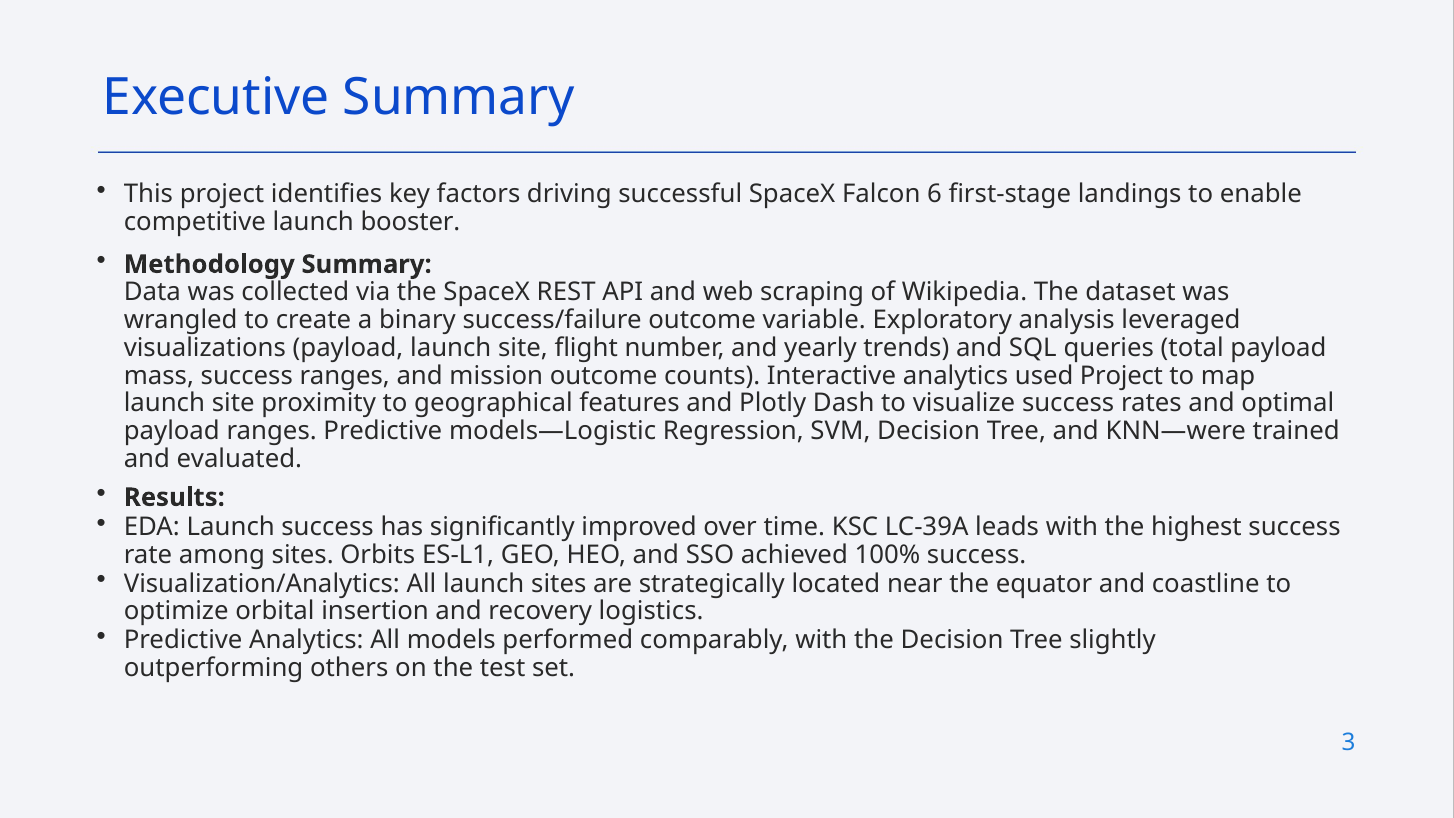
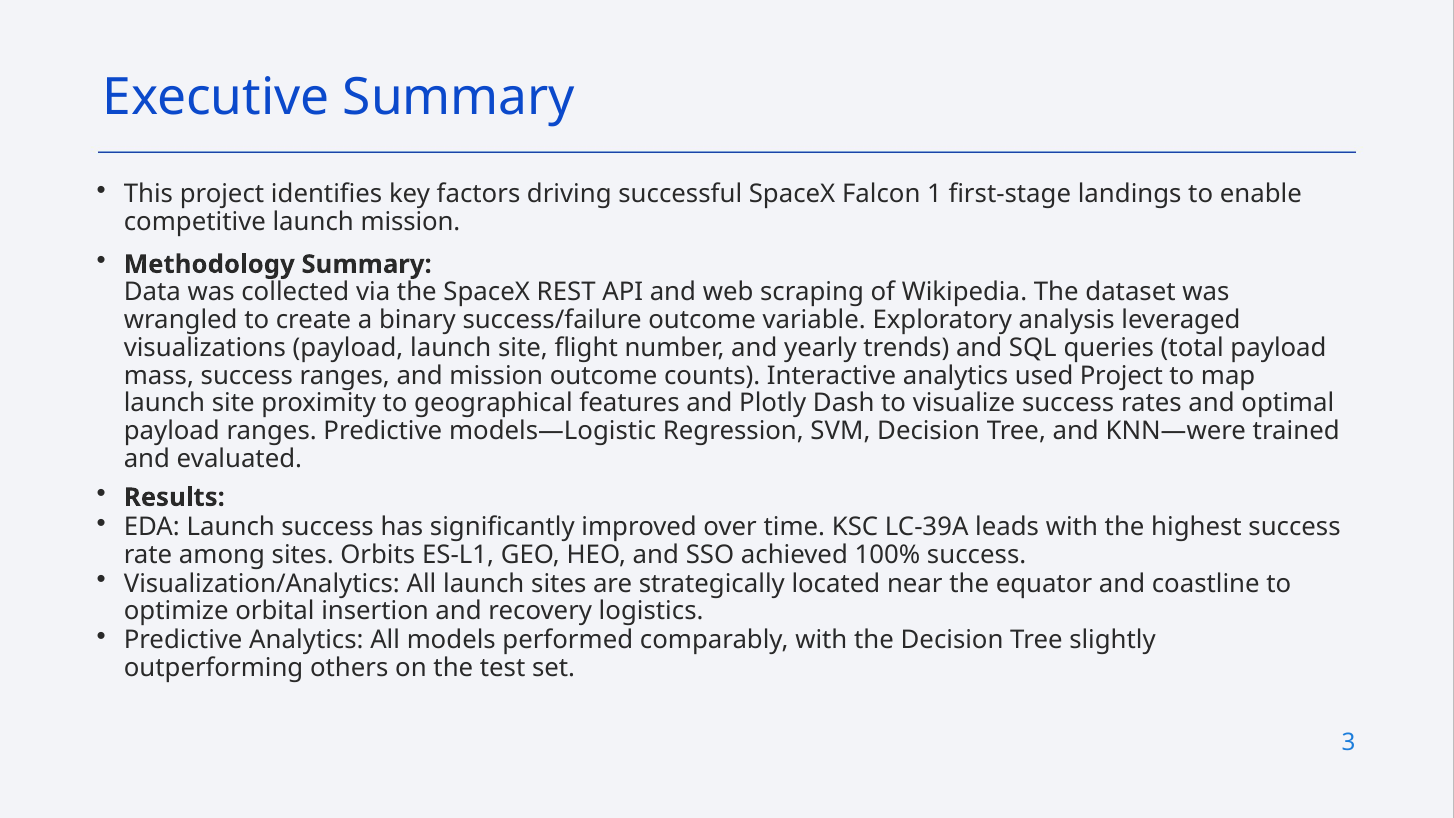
6: 6 -> 1
launch booster: booster -> mission
